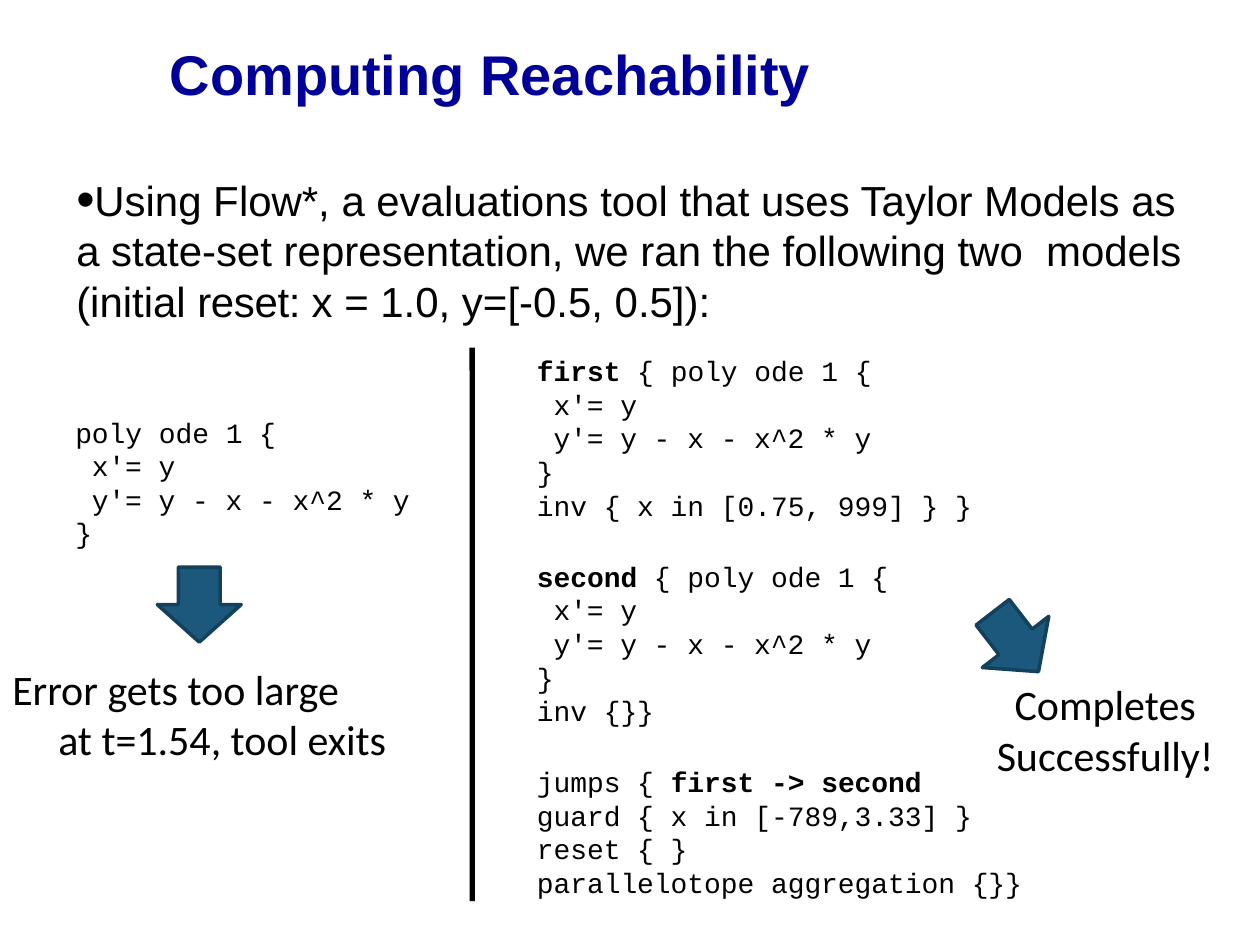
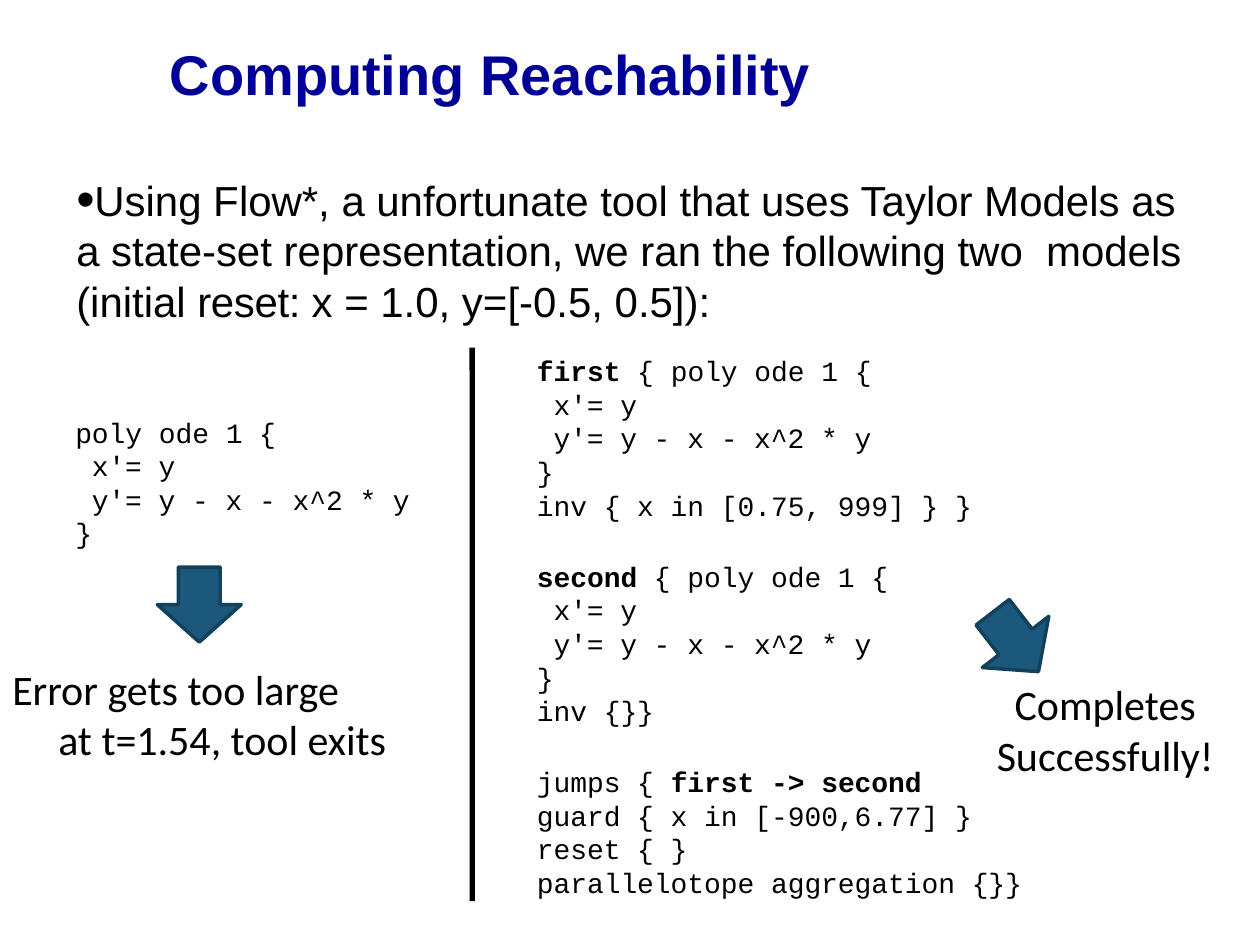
evaluations: evaluations -> unfortunate
-789,3.33: -789,3.33 -> -900,6.77
